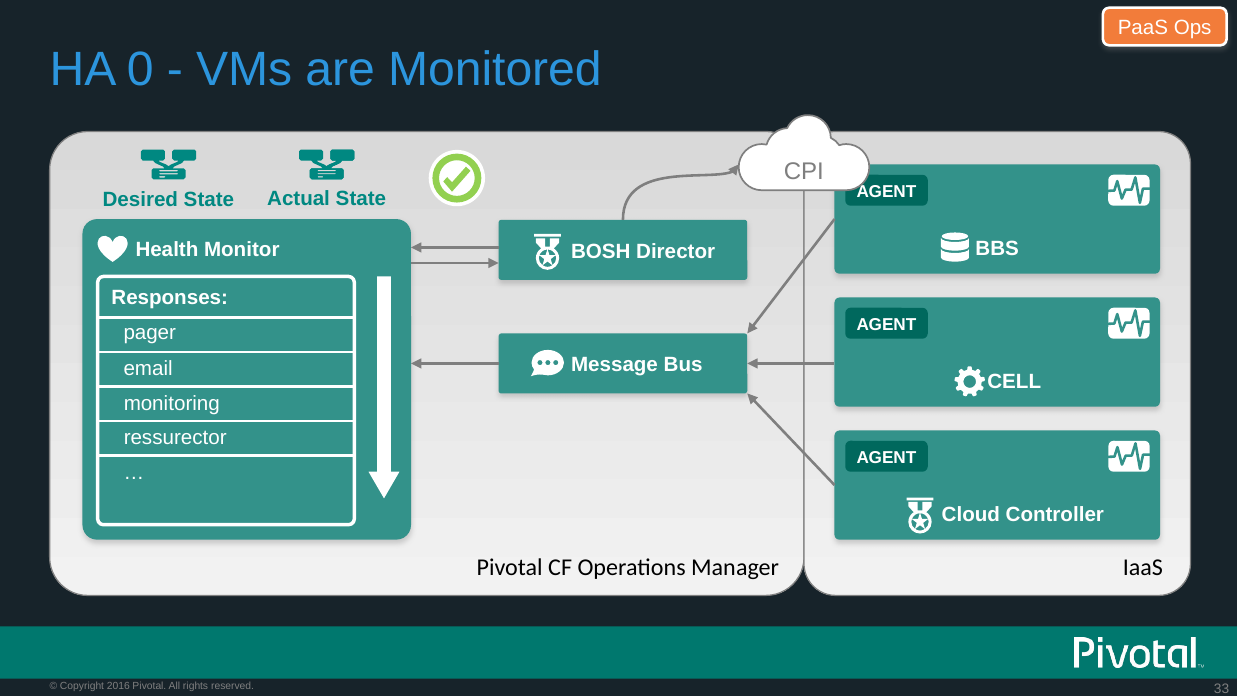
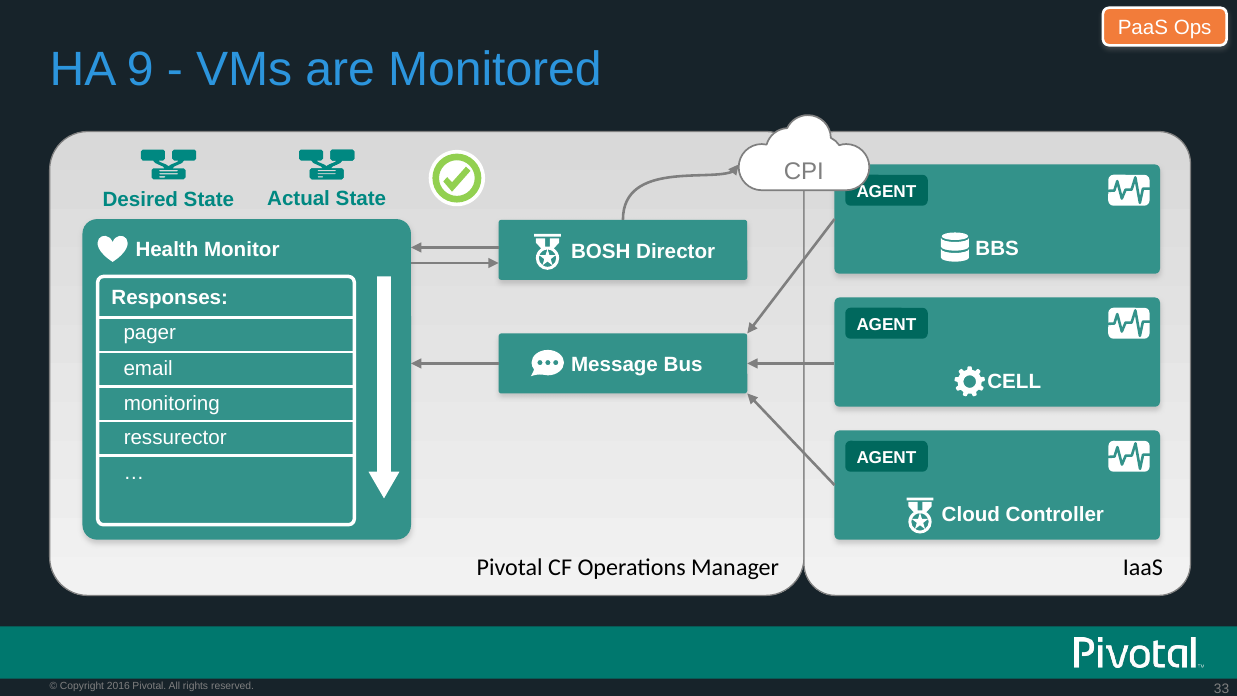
0: 0 -> 9
